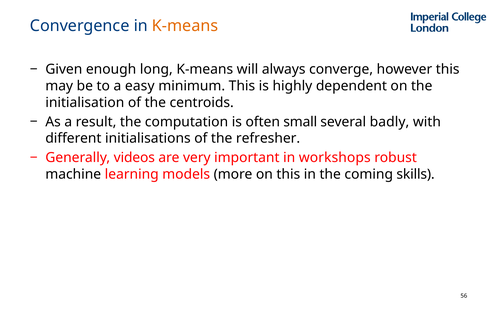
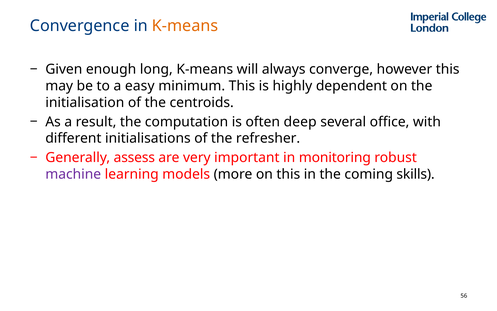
small: small -> deep
badly: badly -> office
videos: videos -> assess
workshops: workshops -> monitoring
machine colour: black -> purple
